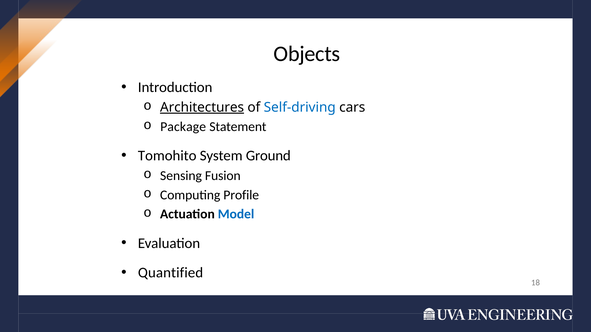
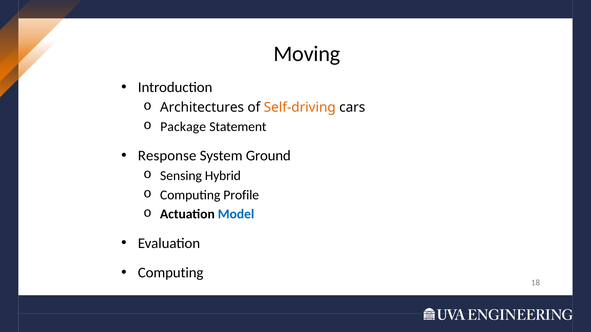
Objects: Objects -> Moving
Architectures underline: present -> none
Self-driving colour: blue -> orange
Tomohito: Tomohito -> Response
Fusion: Fusion -> Hybrid
Quantified at (171, 273): Quantified -> Computing
